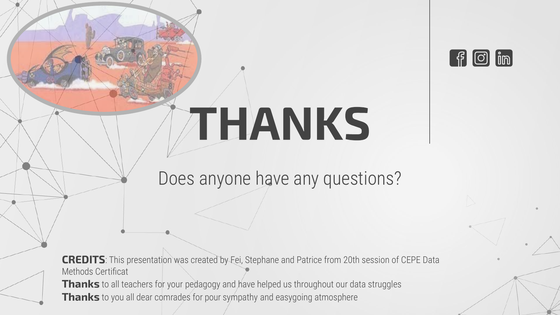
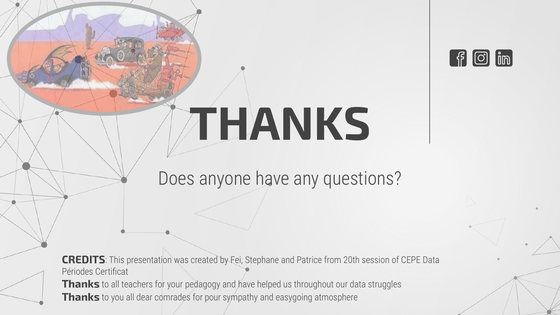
Methods: Methods -> Périodes
